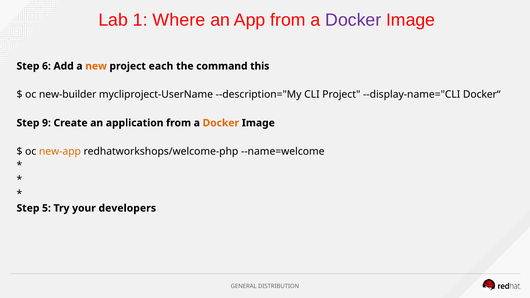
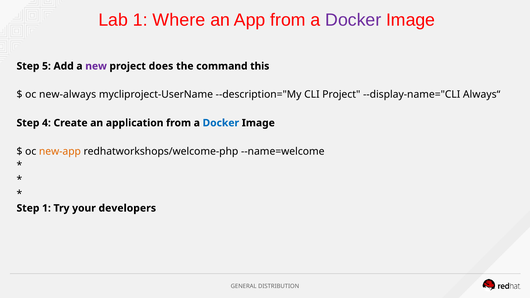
6: 6 -> 5
new colour: orange -> purple
each: each -> does
new-builder: new-builder -> new-always
Docker“: Docker“ -> Always“
9: 9 -> 4
Docker at (221, 123) colour: orange -> blue
Step 5: 5 -> 1
